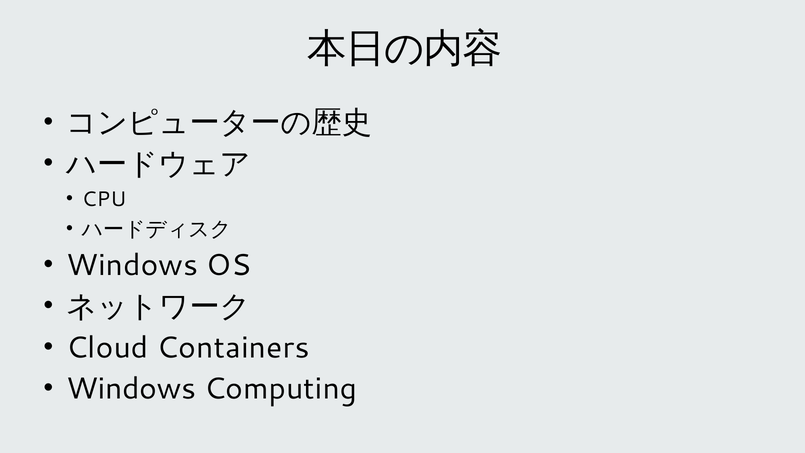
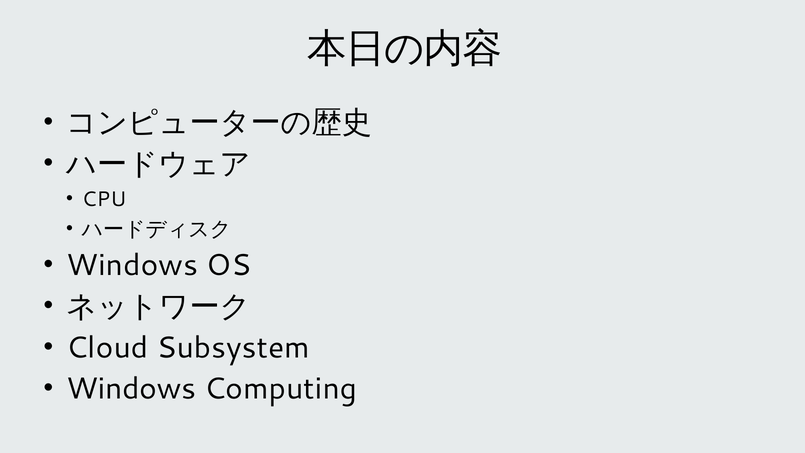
Containers: Containers -> Subsystem
